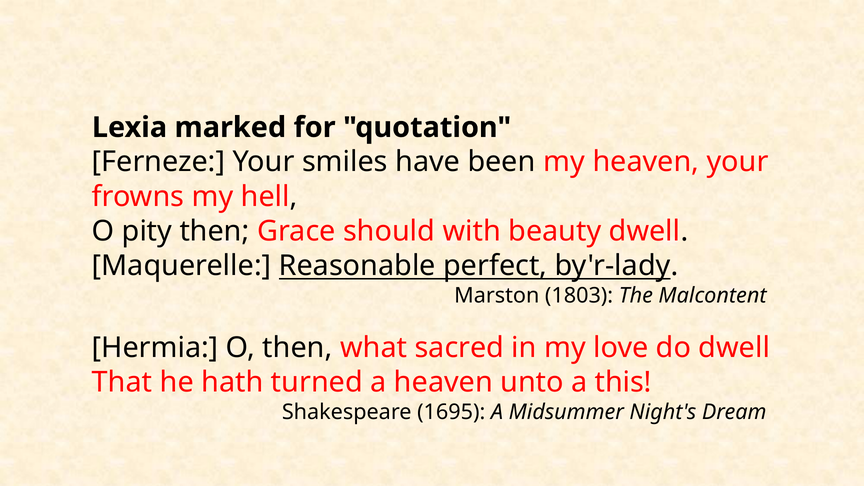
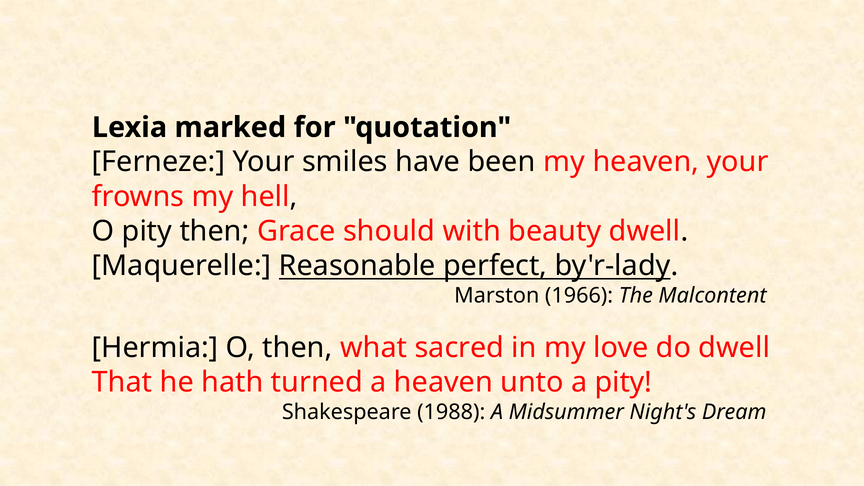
1803: 1803 -> 1966
a this: this -> pity
1695: 1695 -> 1988
